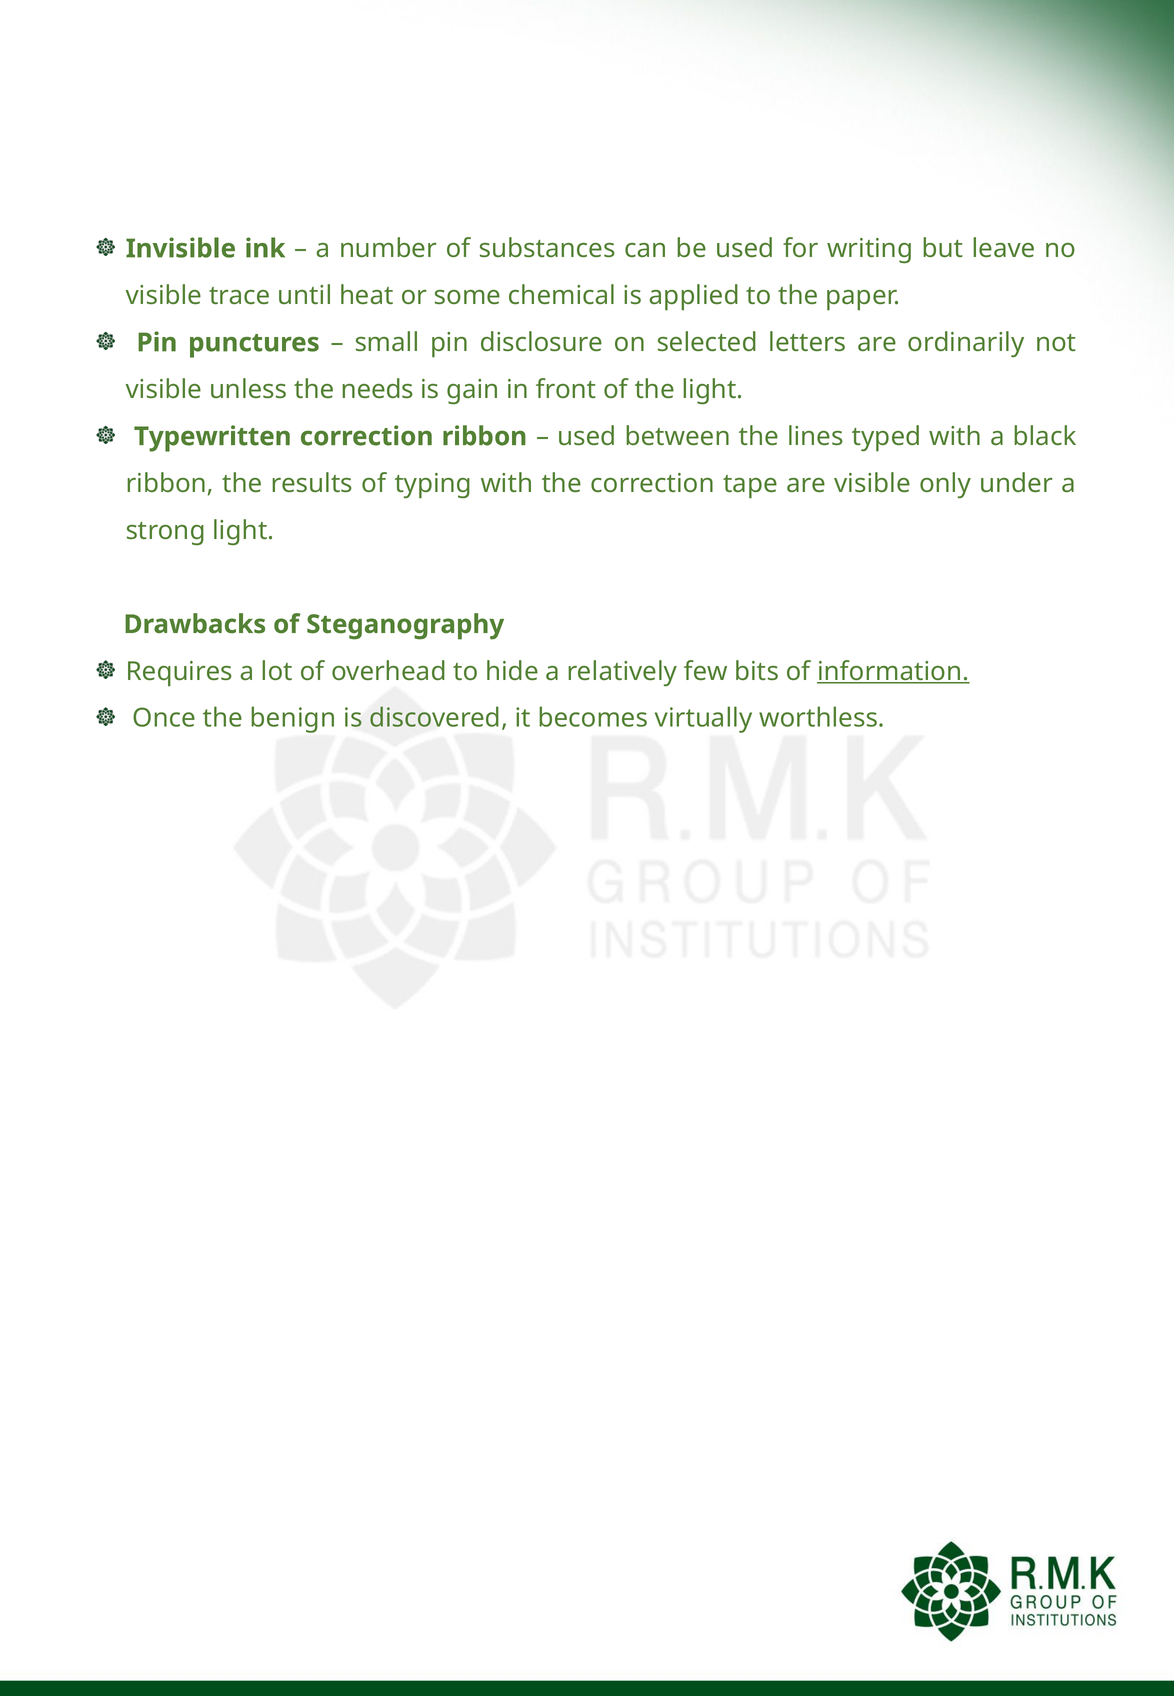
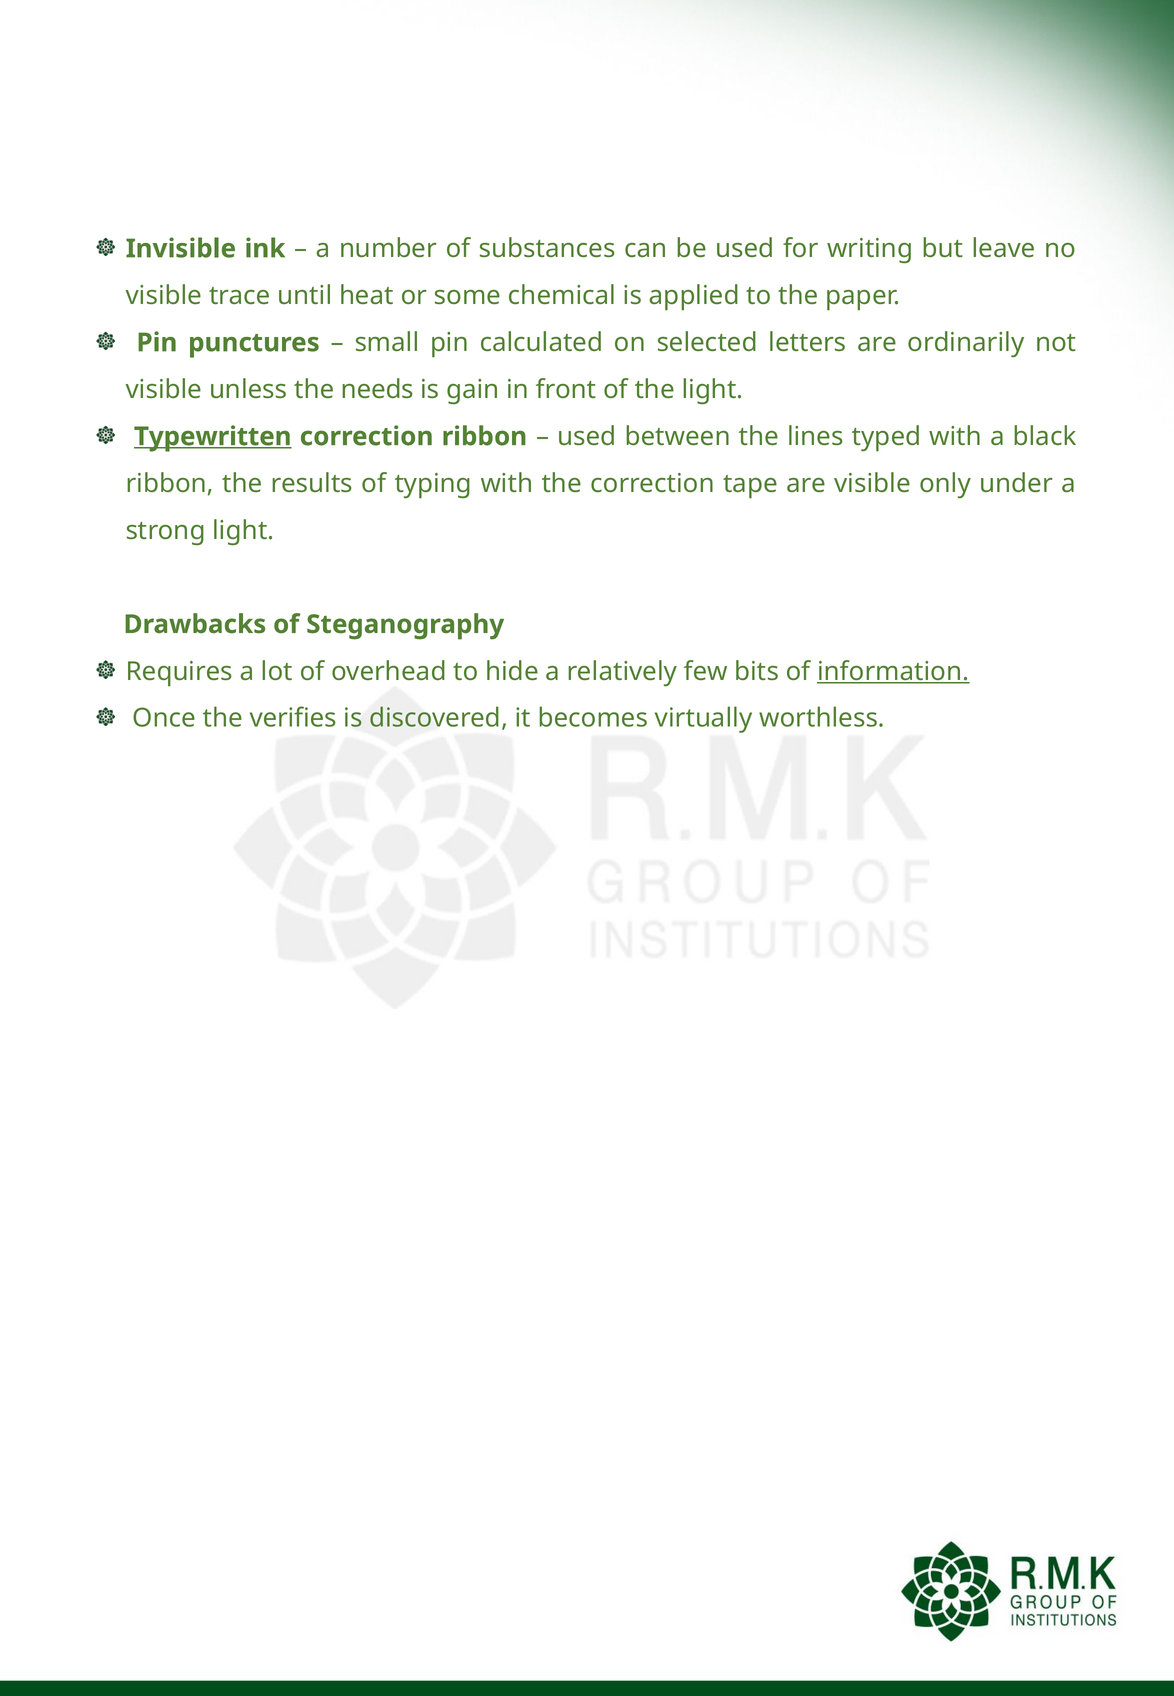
disclosure: disclosure -> calculated
Typewritten underline: none -> present
benign: benign -> verifies
